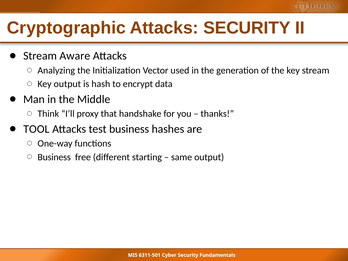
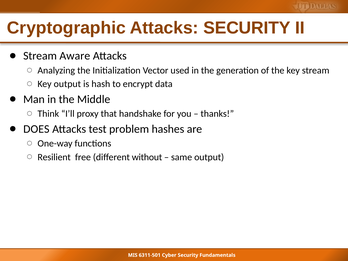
TOOL: TOOL -> DOES
test business: business -> problem
Business at (54, 157): Business -> Resilient
starting: starting -> without
